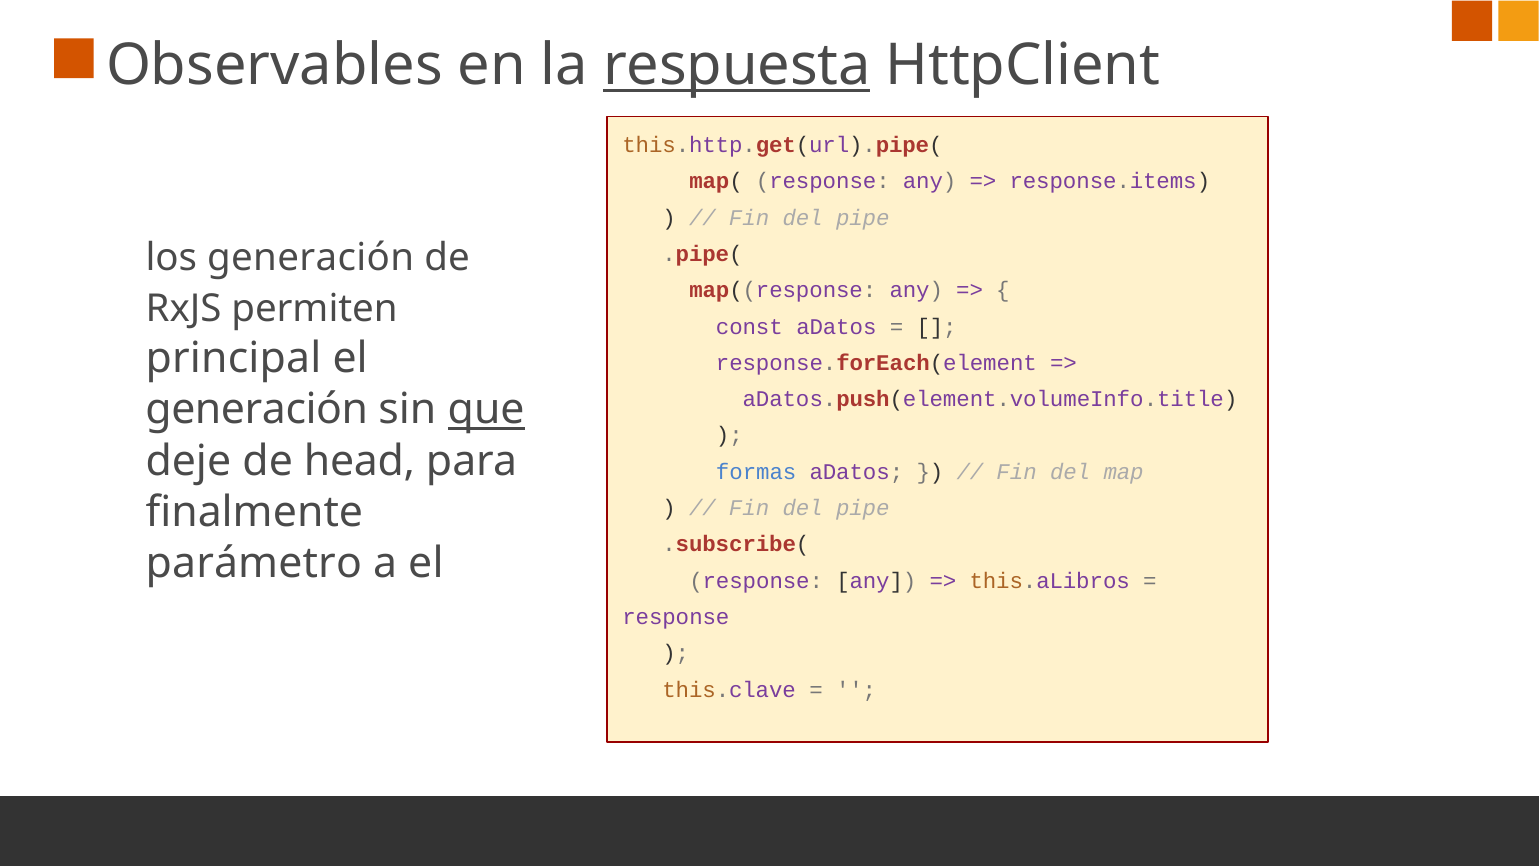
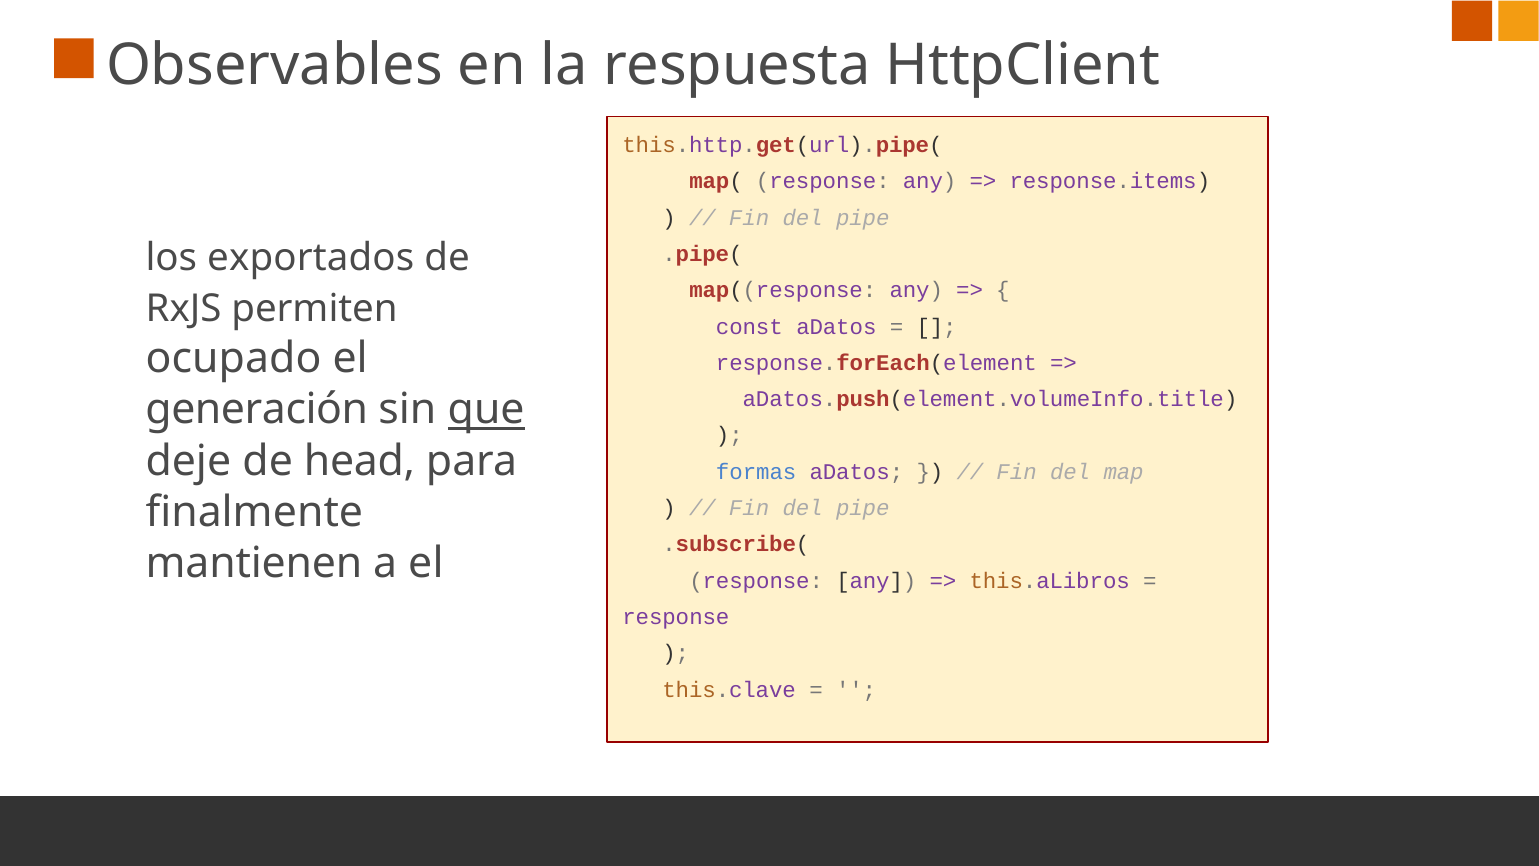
respuesta underline: present -> none
los generación: generación -> exportados
principal: principal -> ocupado
parámetro: parámetro -> mantienen
